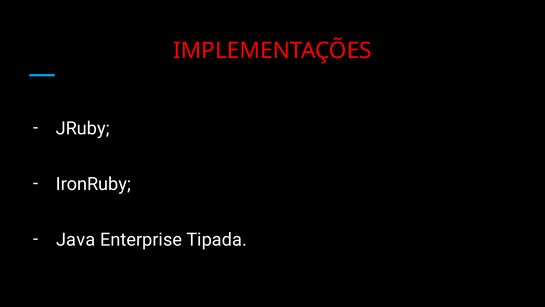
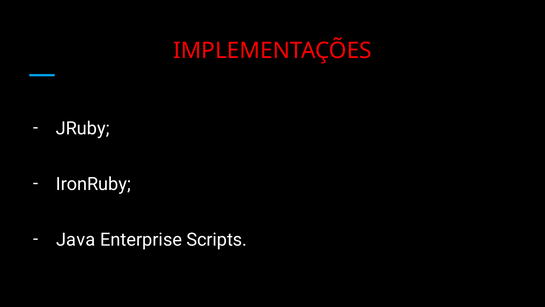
Tipada: Tipada -> Scripts
